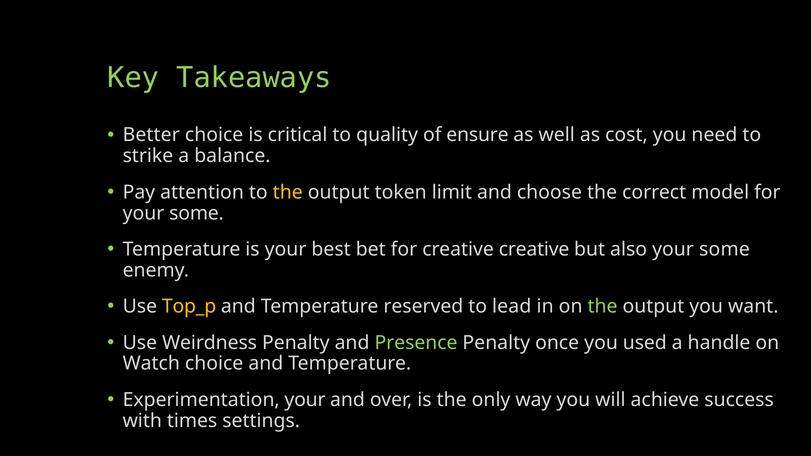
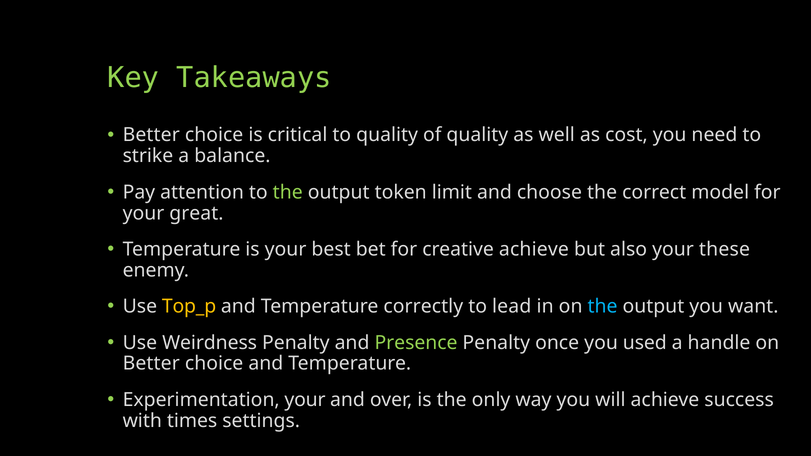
of ensure: ensure -> quality
the at (288, 192) colour: yellow -> light green
some at (197, 213): some -> great
creative creative: creative -> achieve
also your some: some -> these
reserved: reserved -> correctly
the at (602, 307) colour: light green -> light blue
Watch at (151, 364): Watch -> Better
